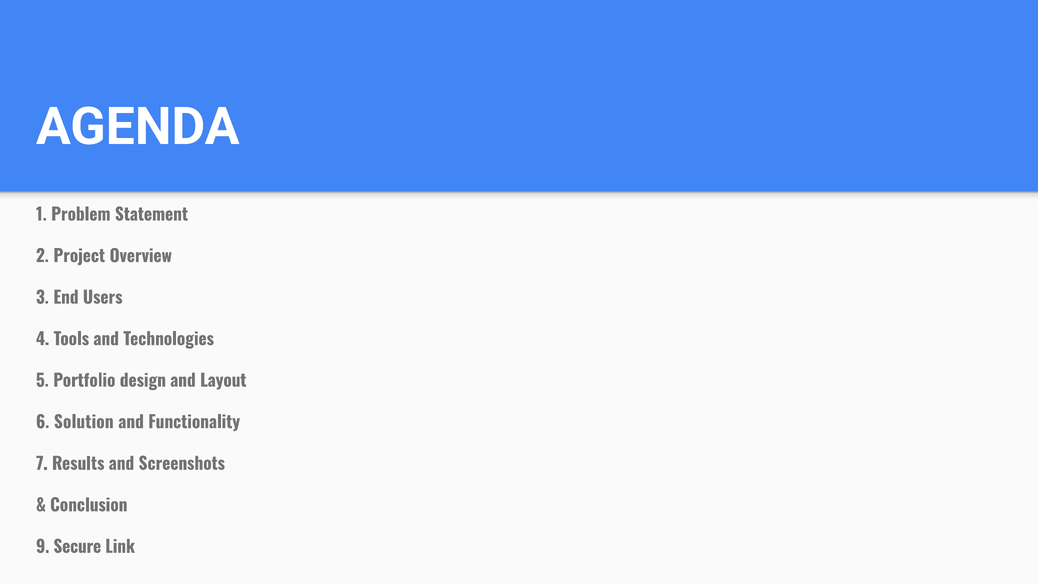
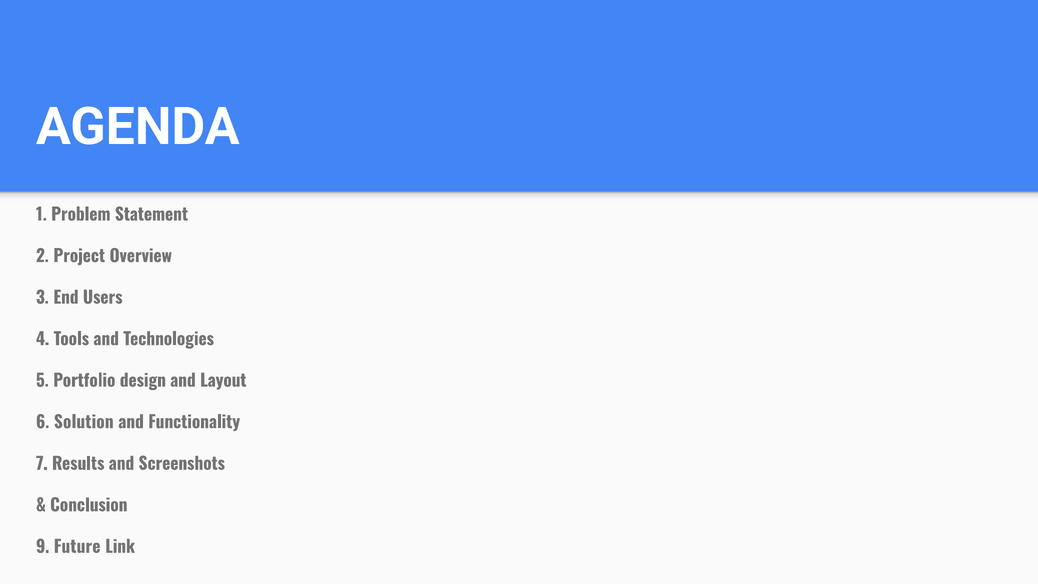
Secure: Secure -> Future
